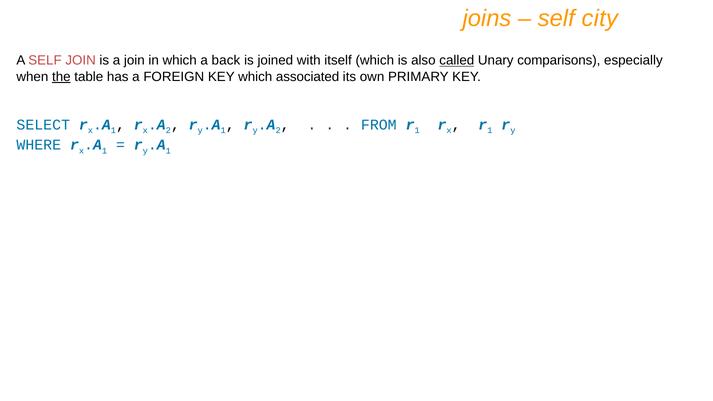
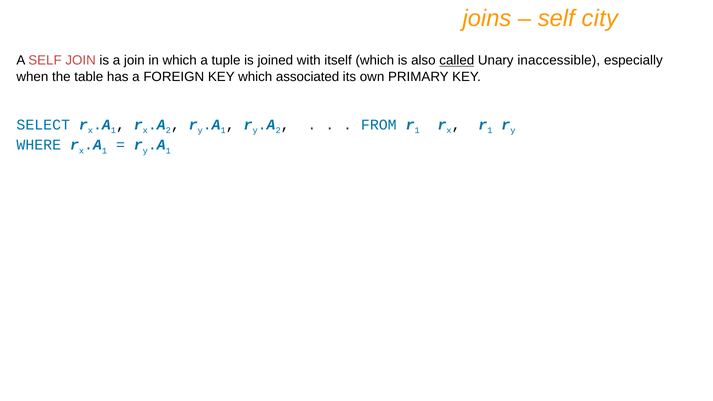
back: back -> tuple
comparisons: comparisons -> inaccessible
the underline: present -> none
